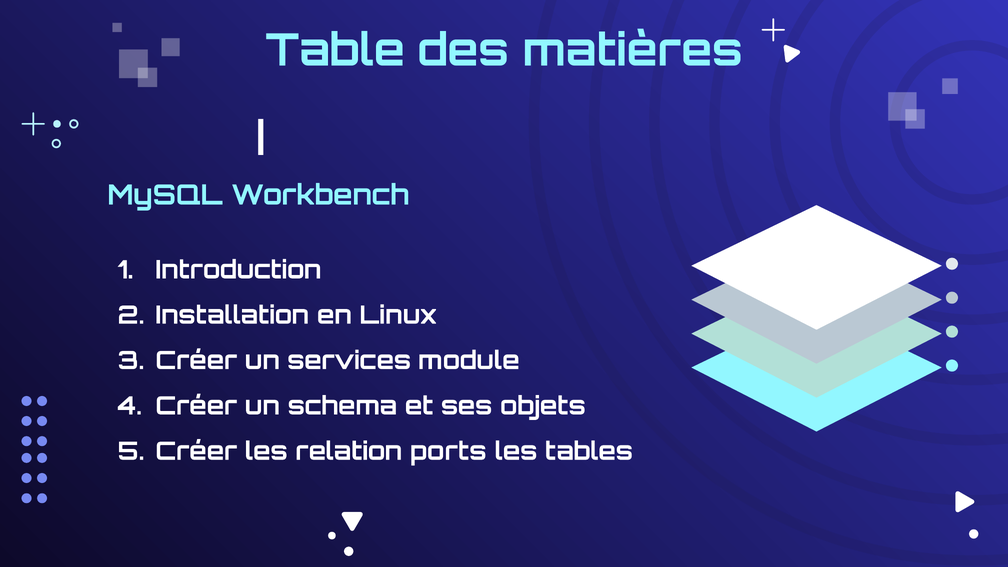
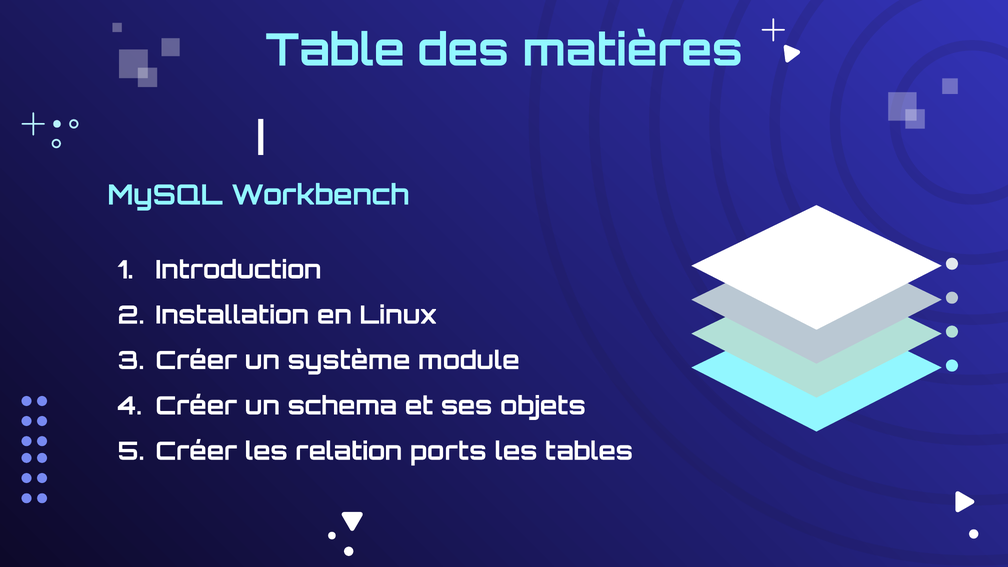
services: services -> système
